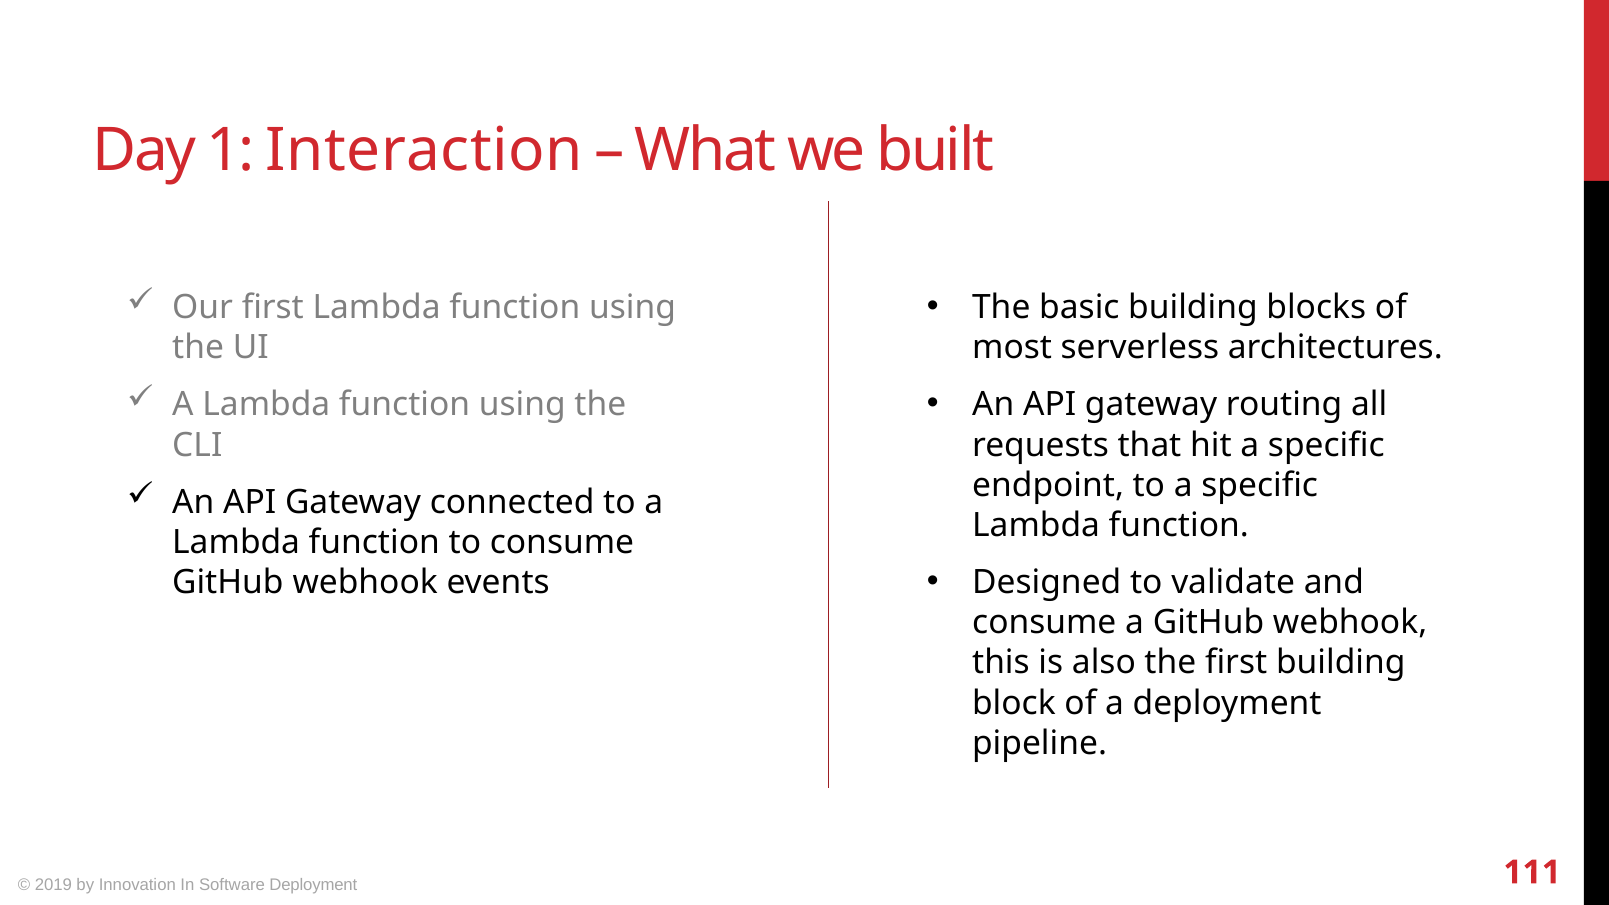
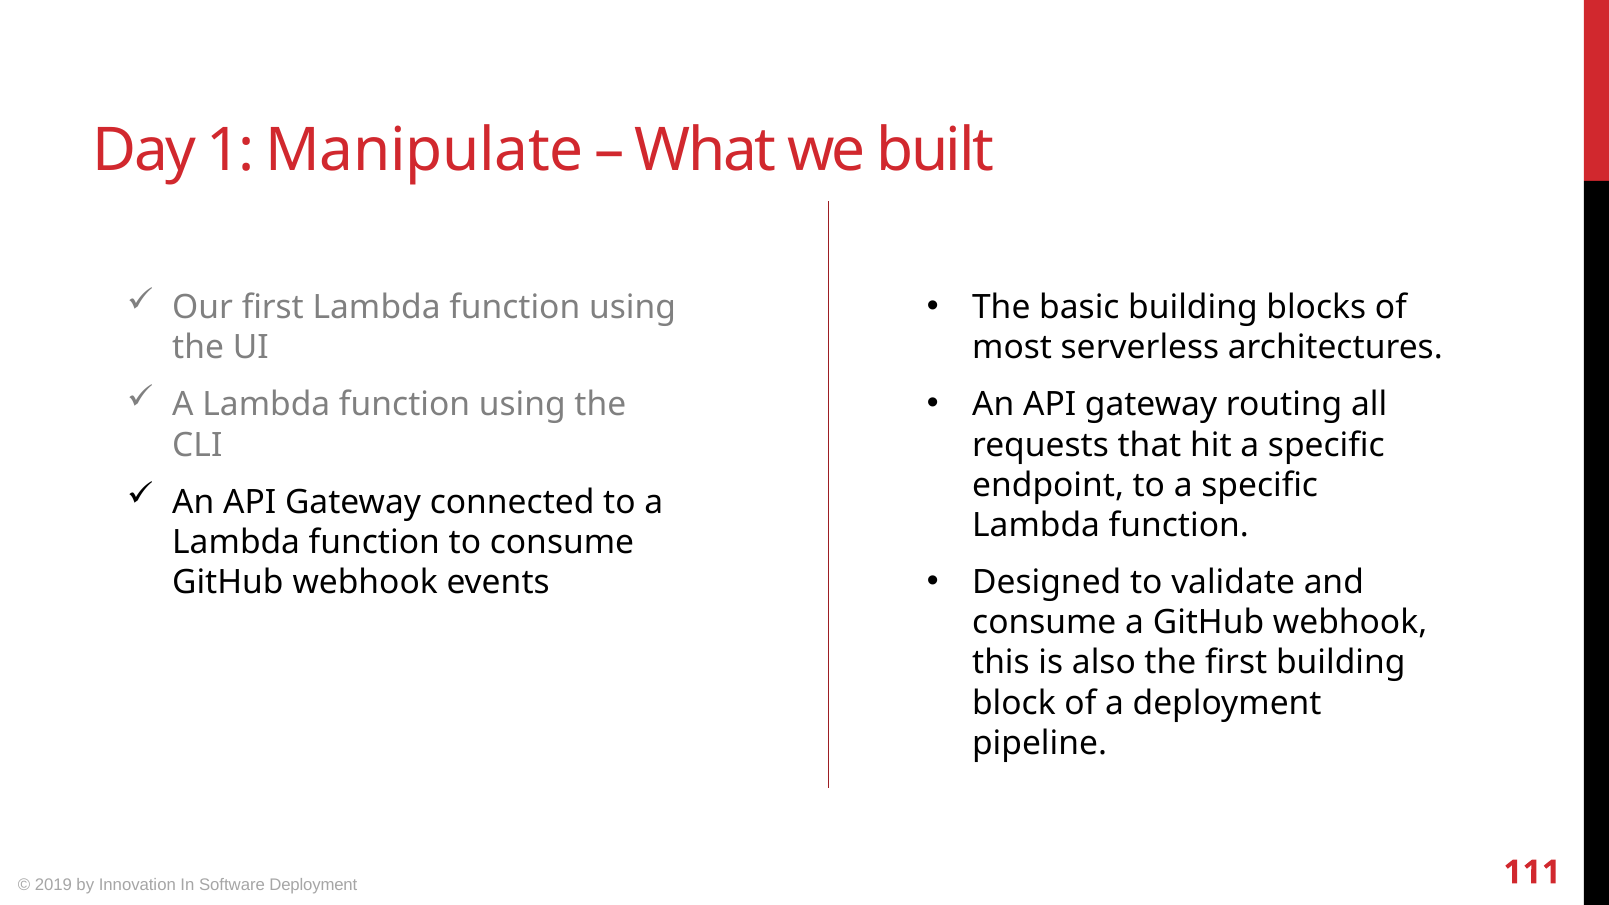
Interaction: Interaction -> Manipulate
